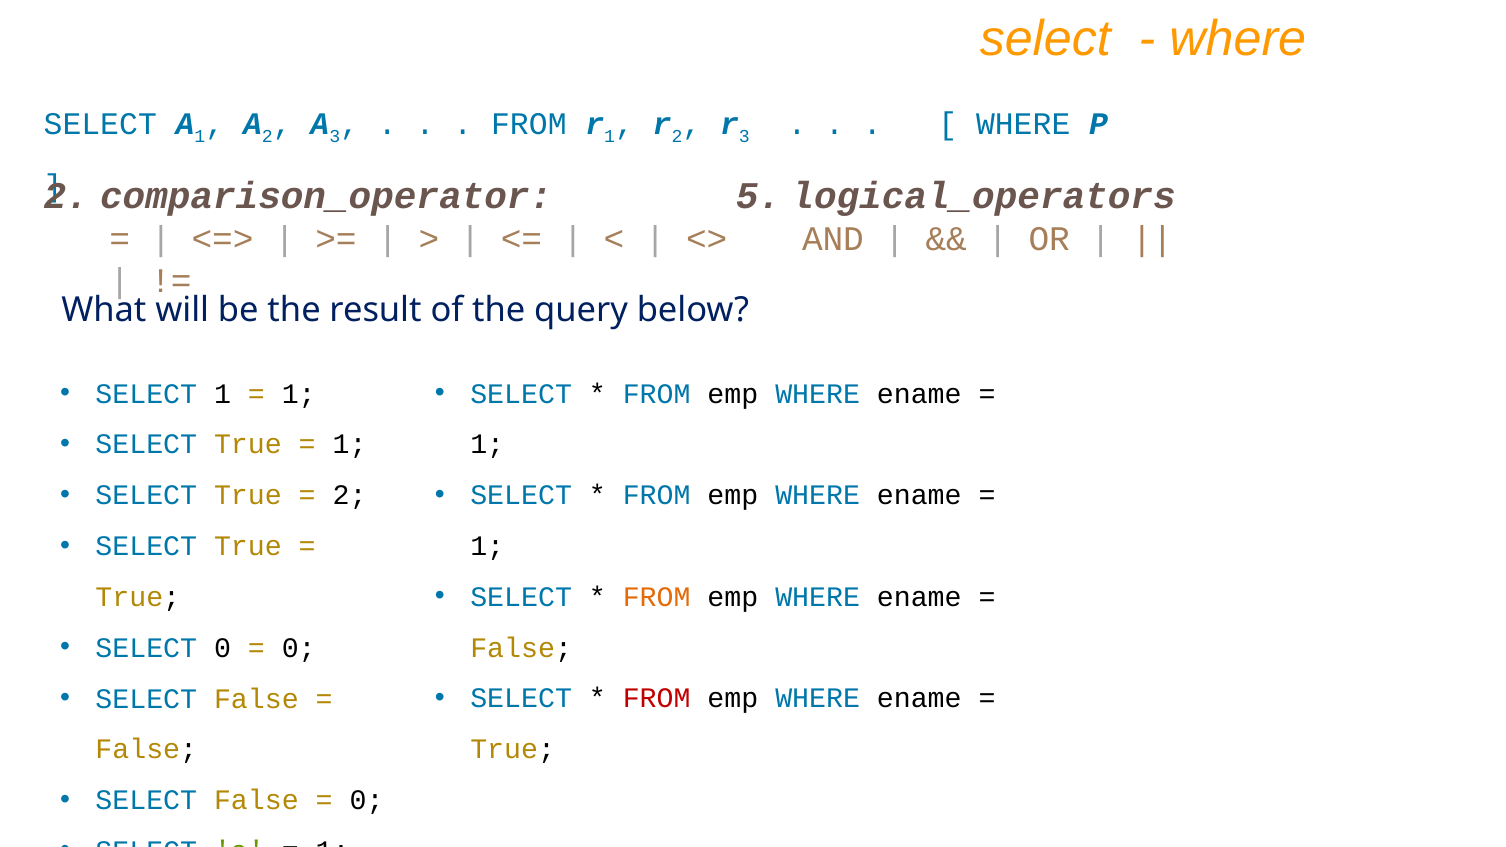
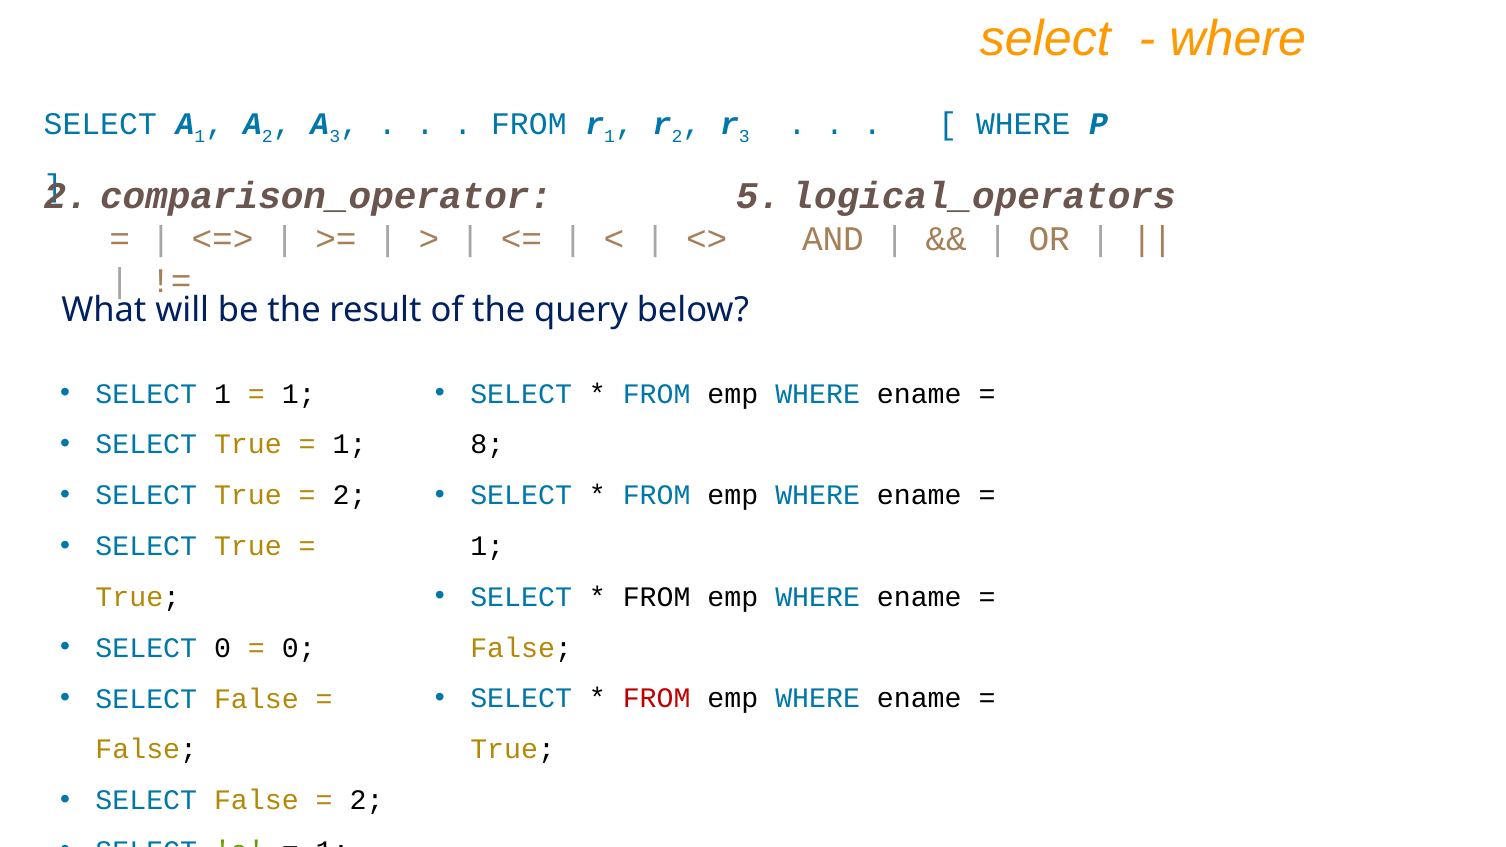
1 at (487, 445): 1 -> 8
FROM at (657, 597) colour: orange -> black
0 at (367, 800): 0 -> 2
